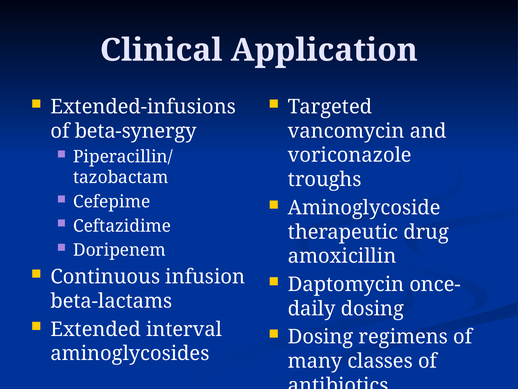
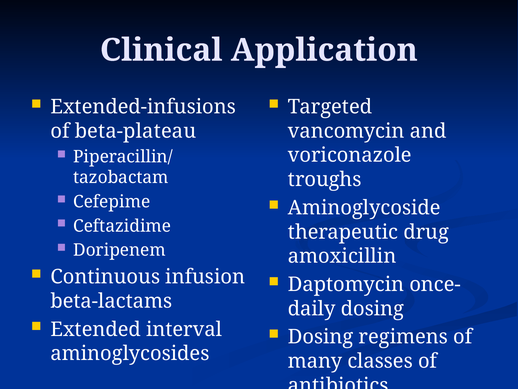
beta-synergy: beta-synergy -> beta-plateau
